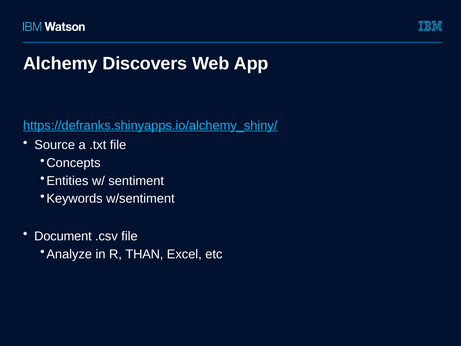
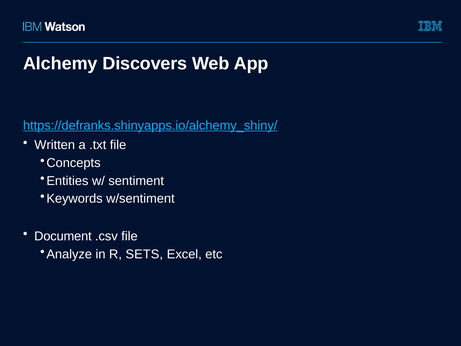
Source: Source -> Written
THAN: THAN -> SETS
